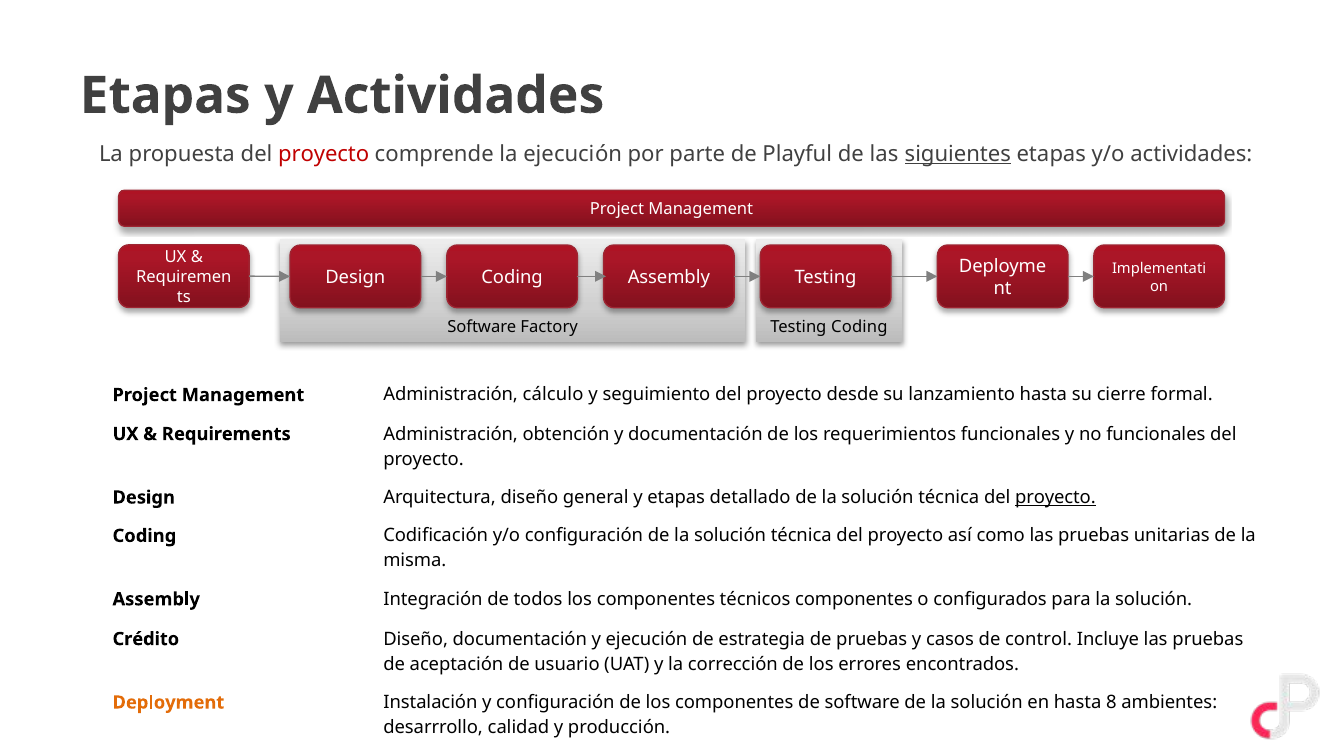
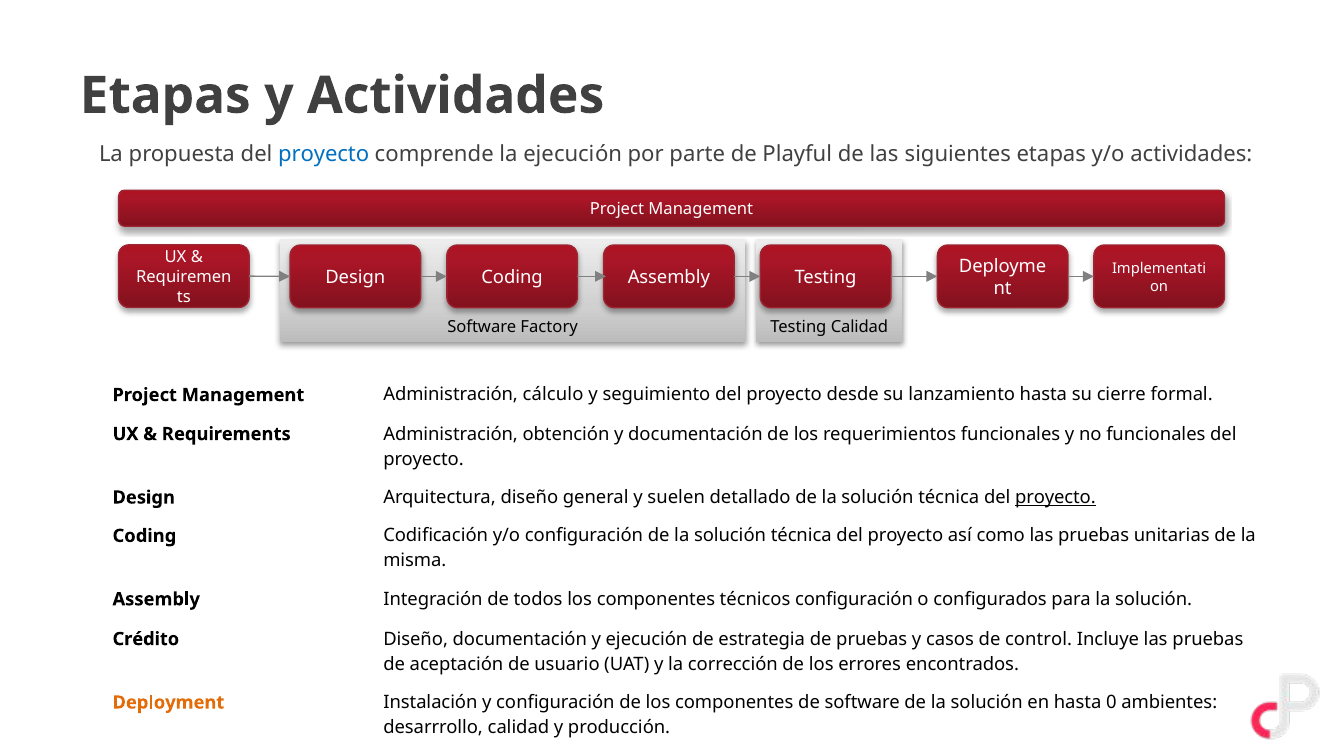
proyecto at (324, 154) colour: red -> blue
siguientes underline: present -> none
Testing Coding: Coding -> Calidad
y etapas: etapas -> suelen
técnicos componentes: componentes -> configuración
8: 8 -> 0
